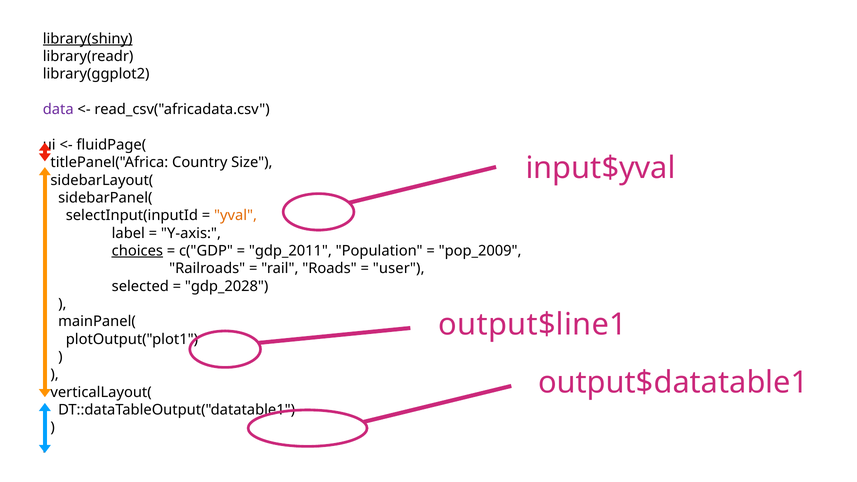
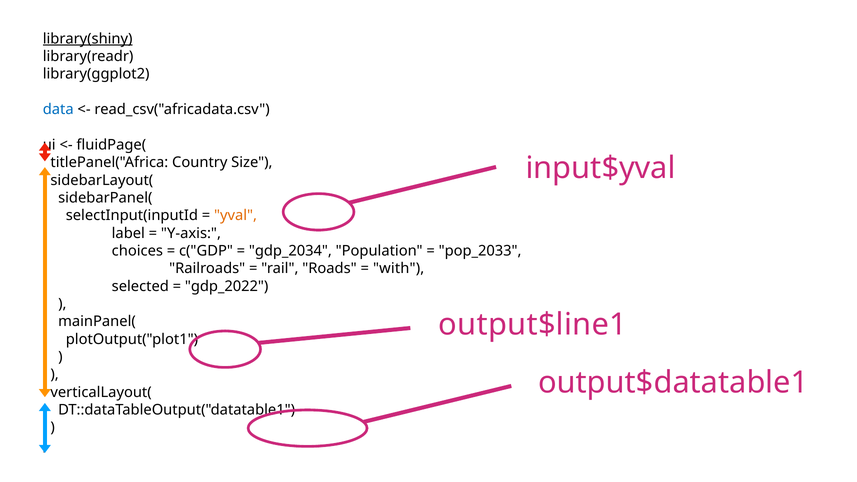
data colour: purple -> blue
choices underline: present -> none
gdp_2011: gdp_2011 -> gdp_2034
pop_2009: pop_2009 -> pop_2033
user: user -> with
gdp_2028: gdp_2028 -> gdp_2022
